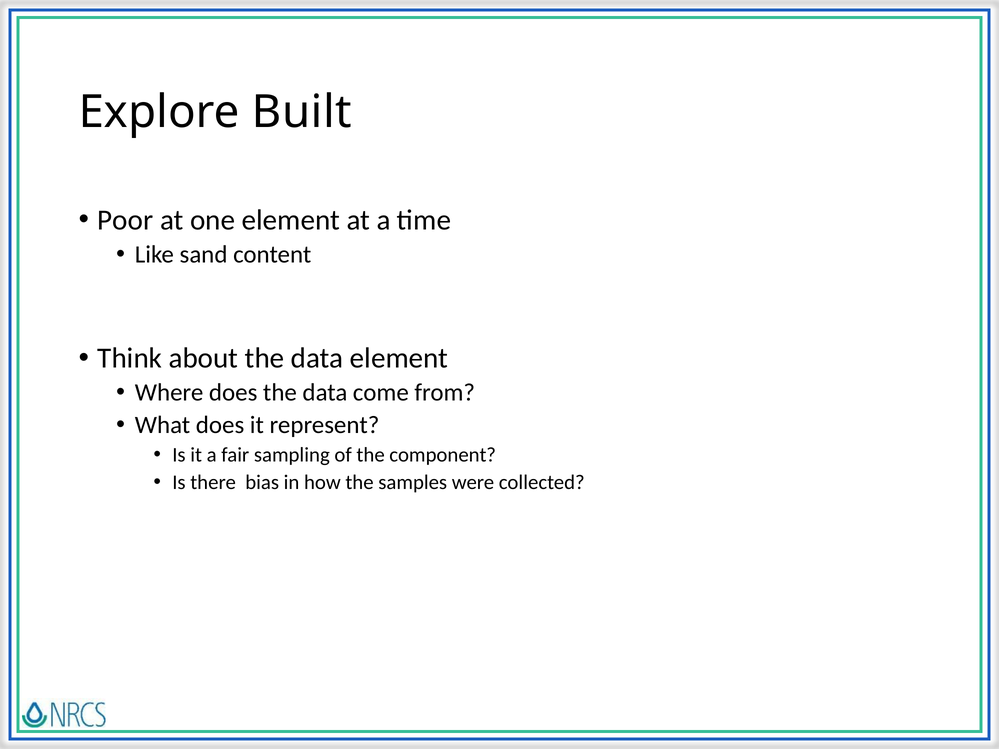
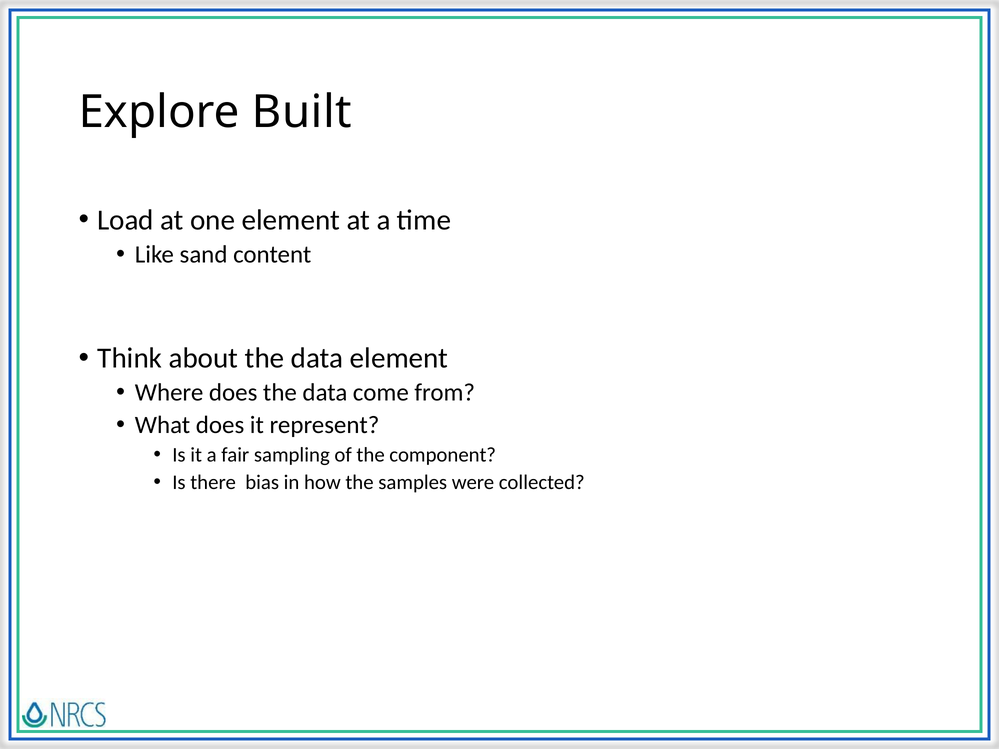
Poor: Poor -> Load
